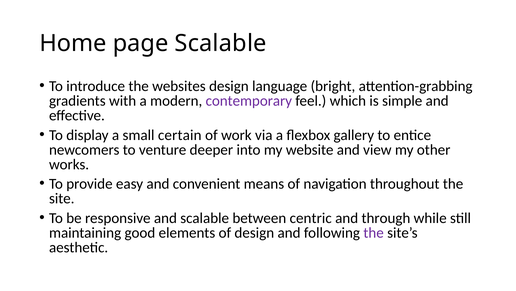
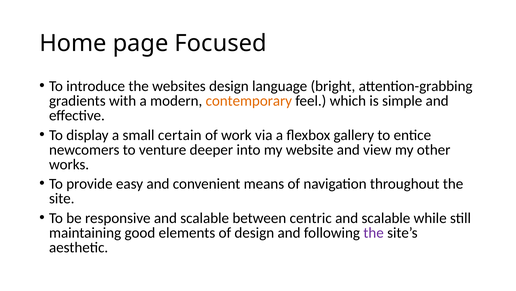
page Scalable: Scalable -> Focused
contemporary colour: purple -> orange
through at (386, 218): through -> scalable
